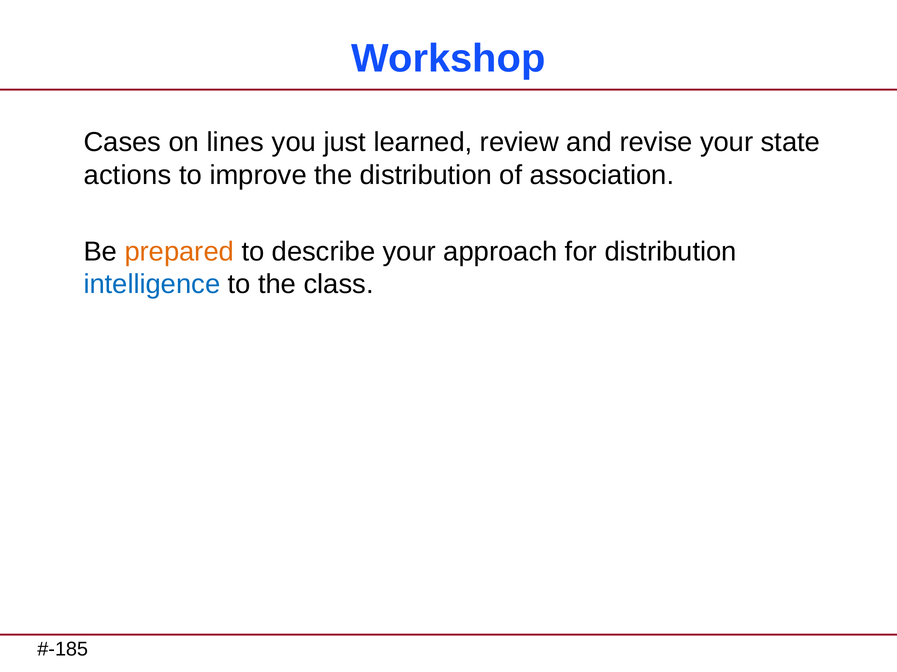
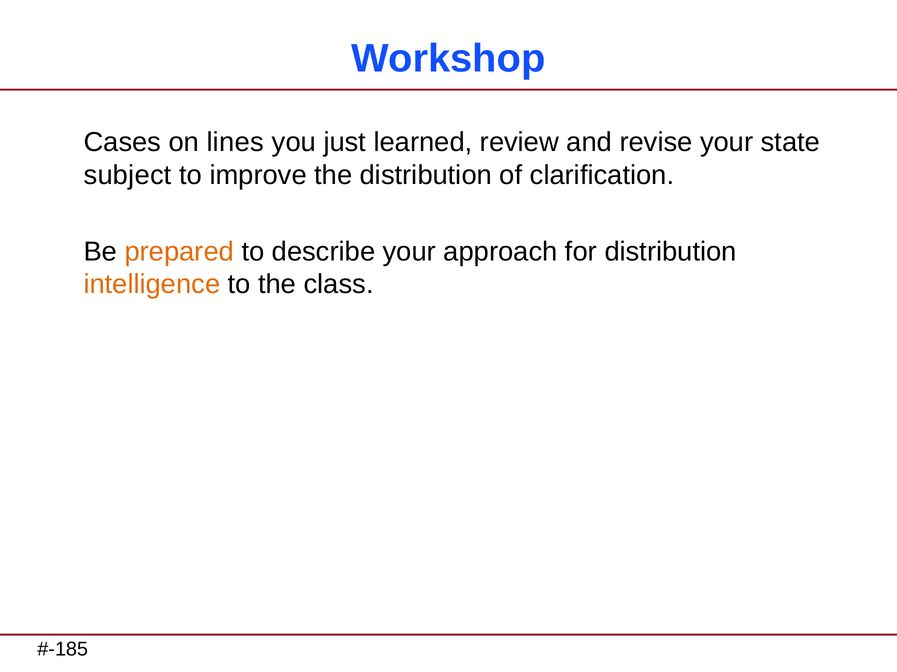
actions: actions -> subject
association: association -> clarification
intelligence colour: blue -> orange
